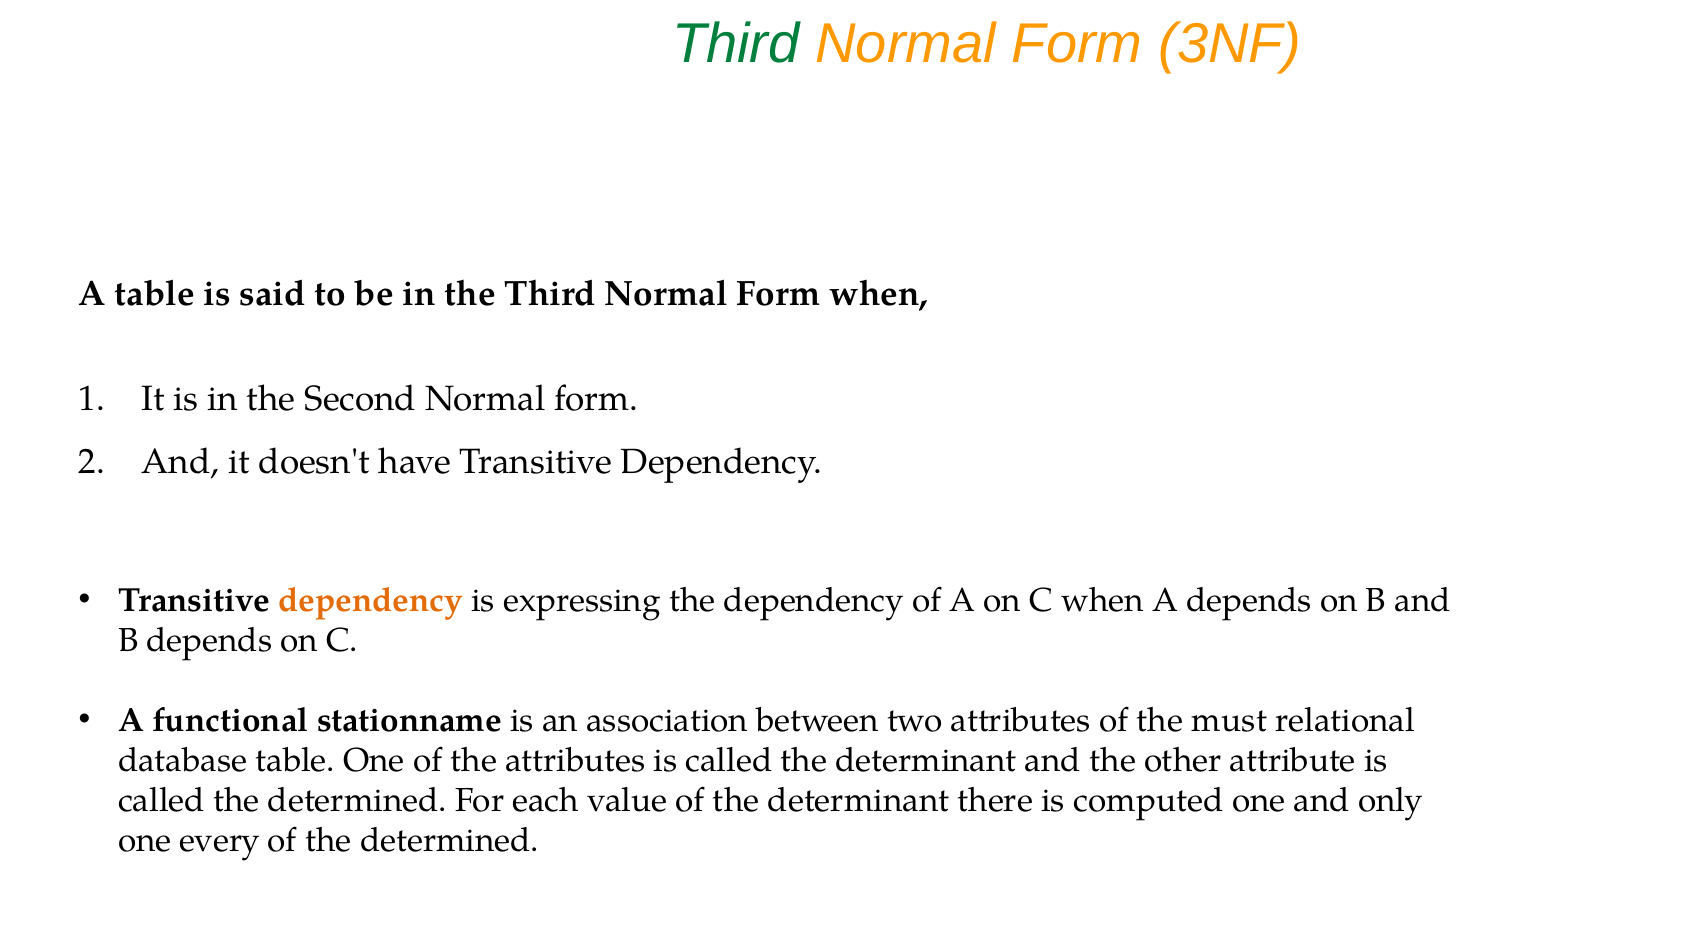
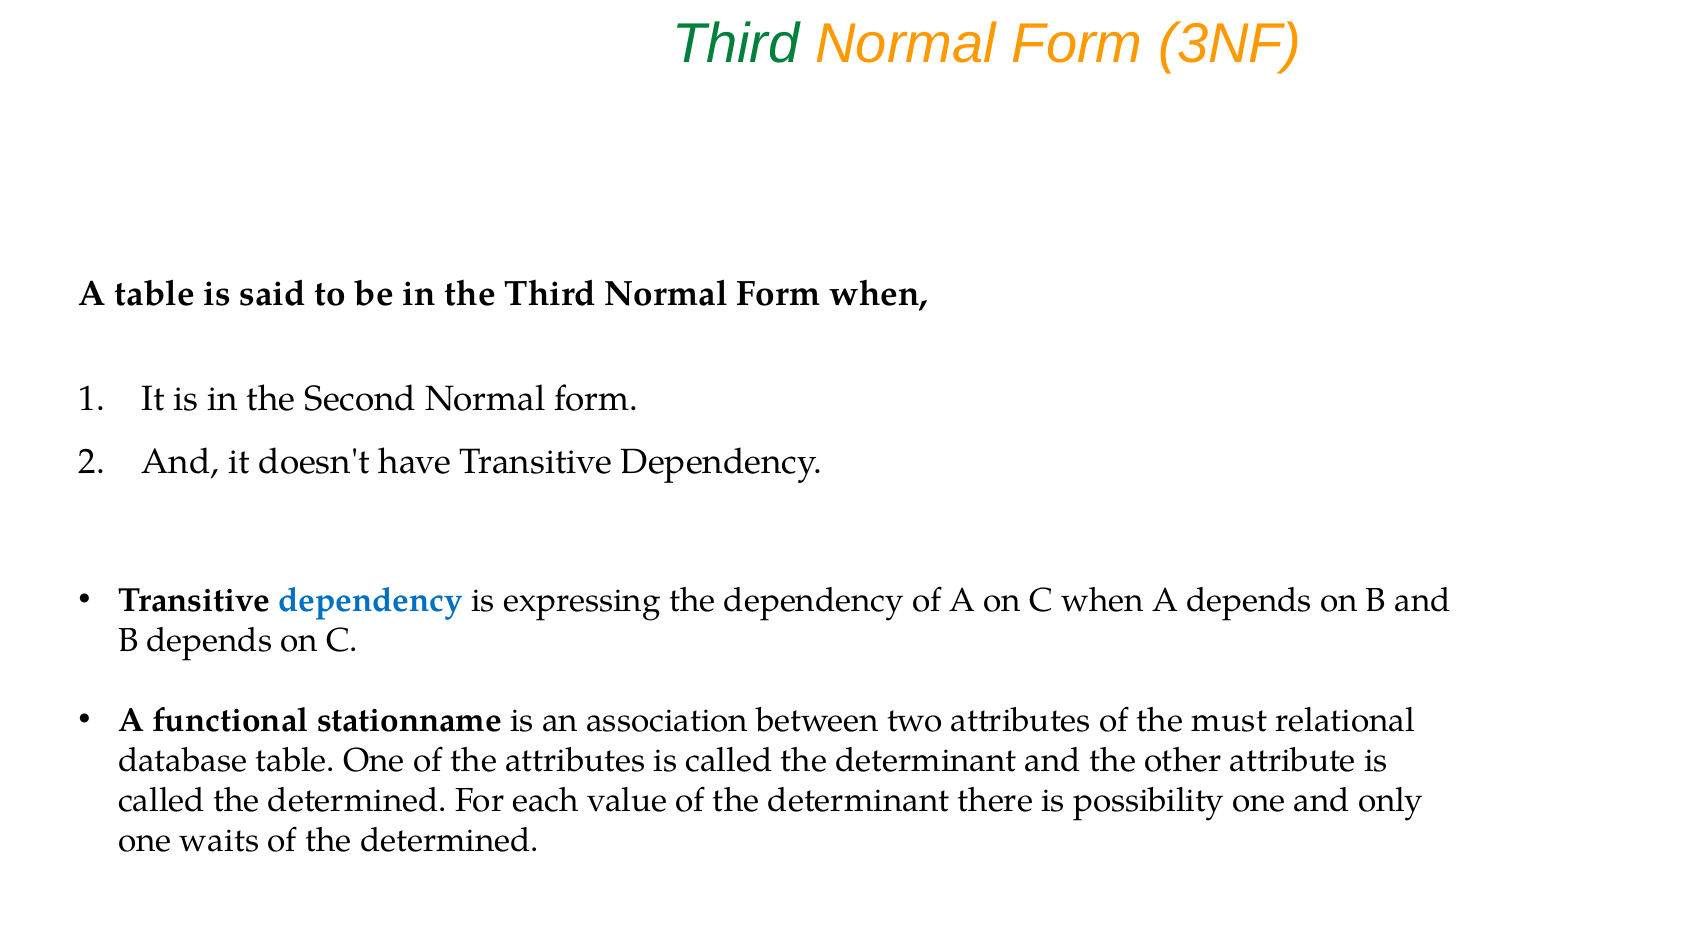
dependency at (371, 601) colour: orange -> blue
computed: computed -> possibility
every: every -> waits
